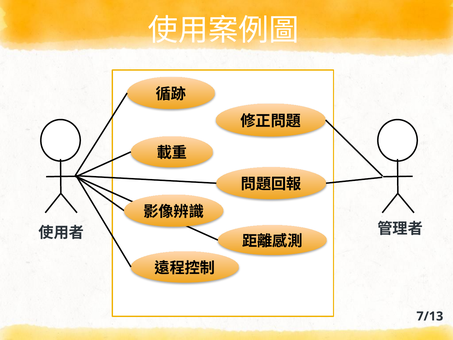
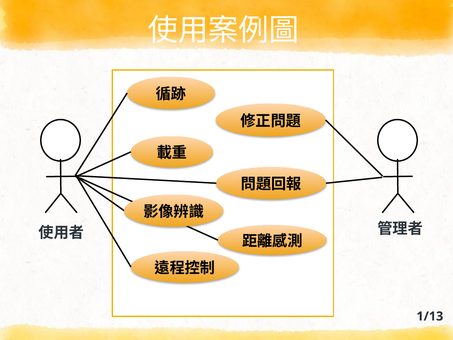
7/13: 7/13 -> 1/13
